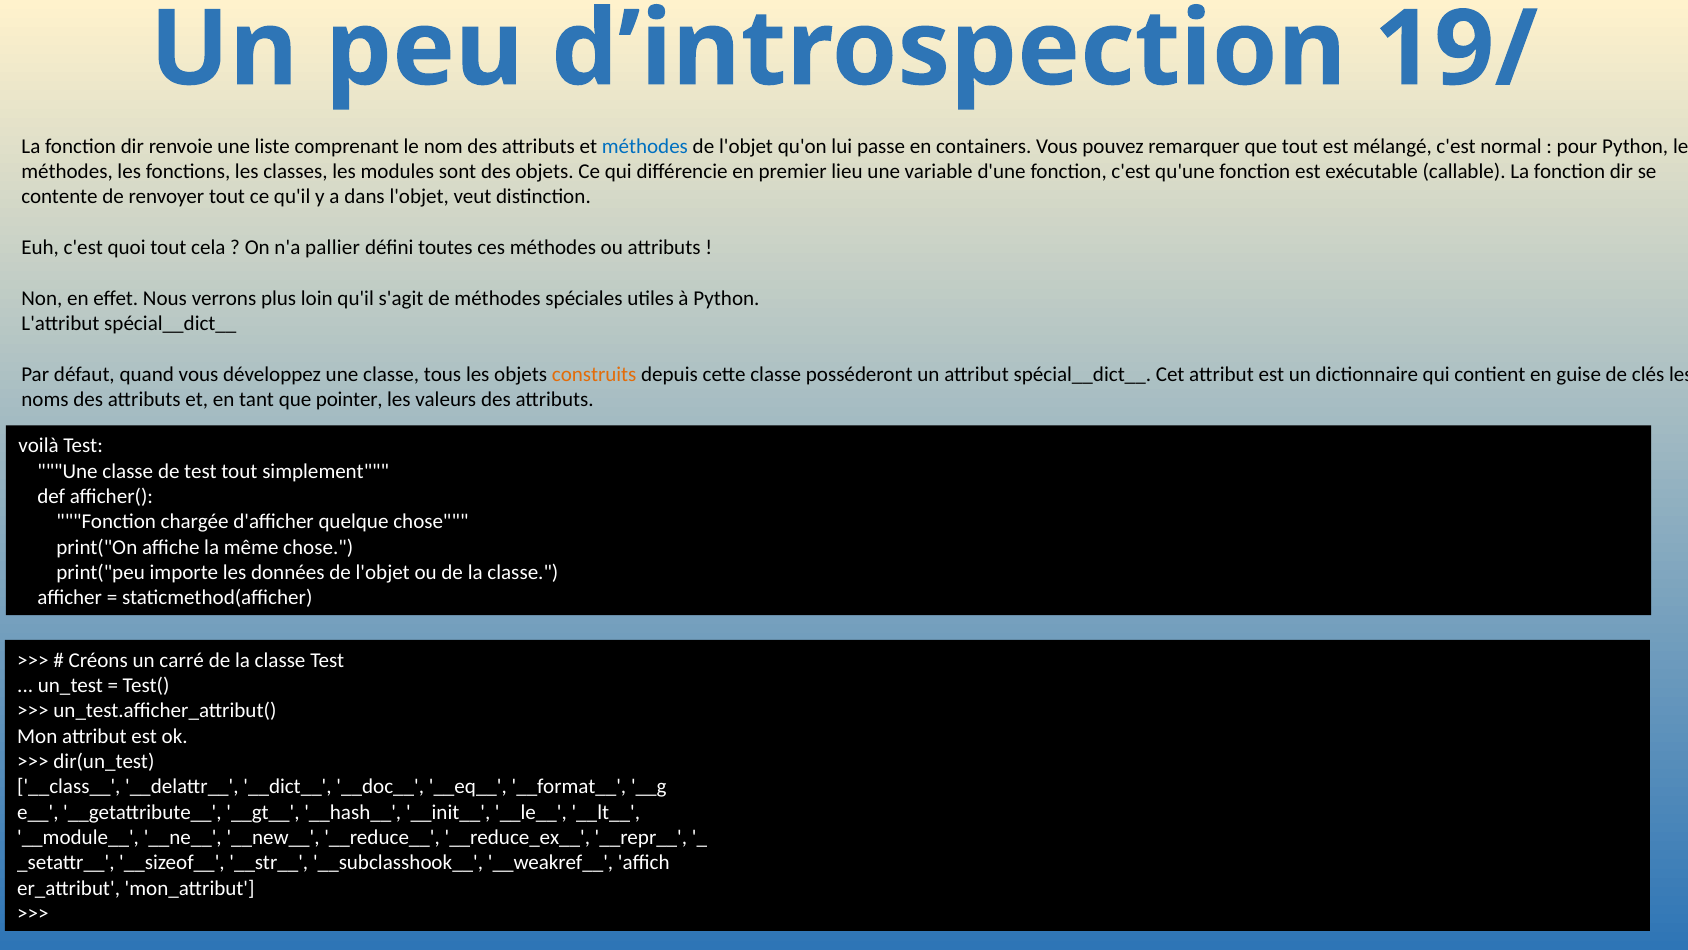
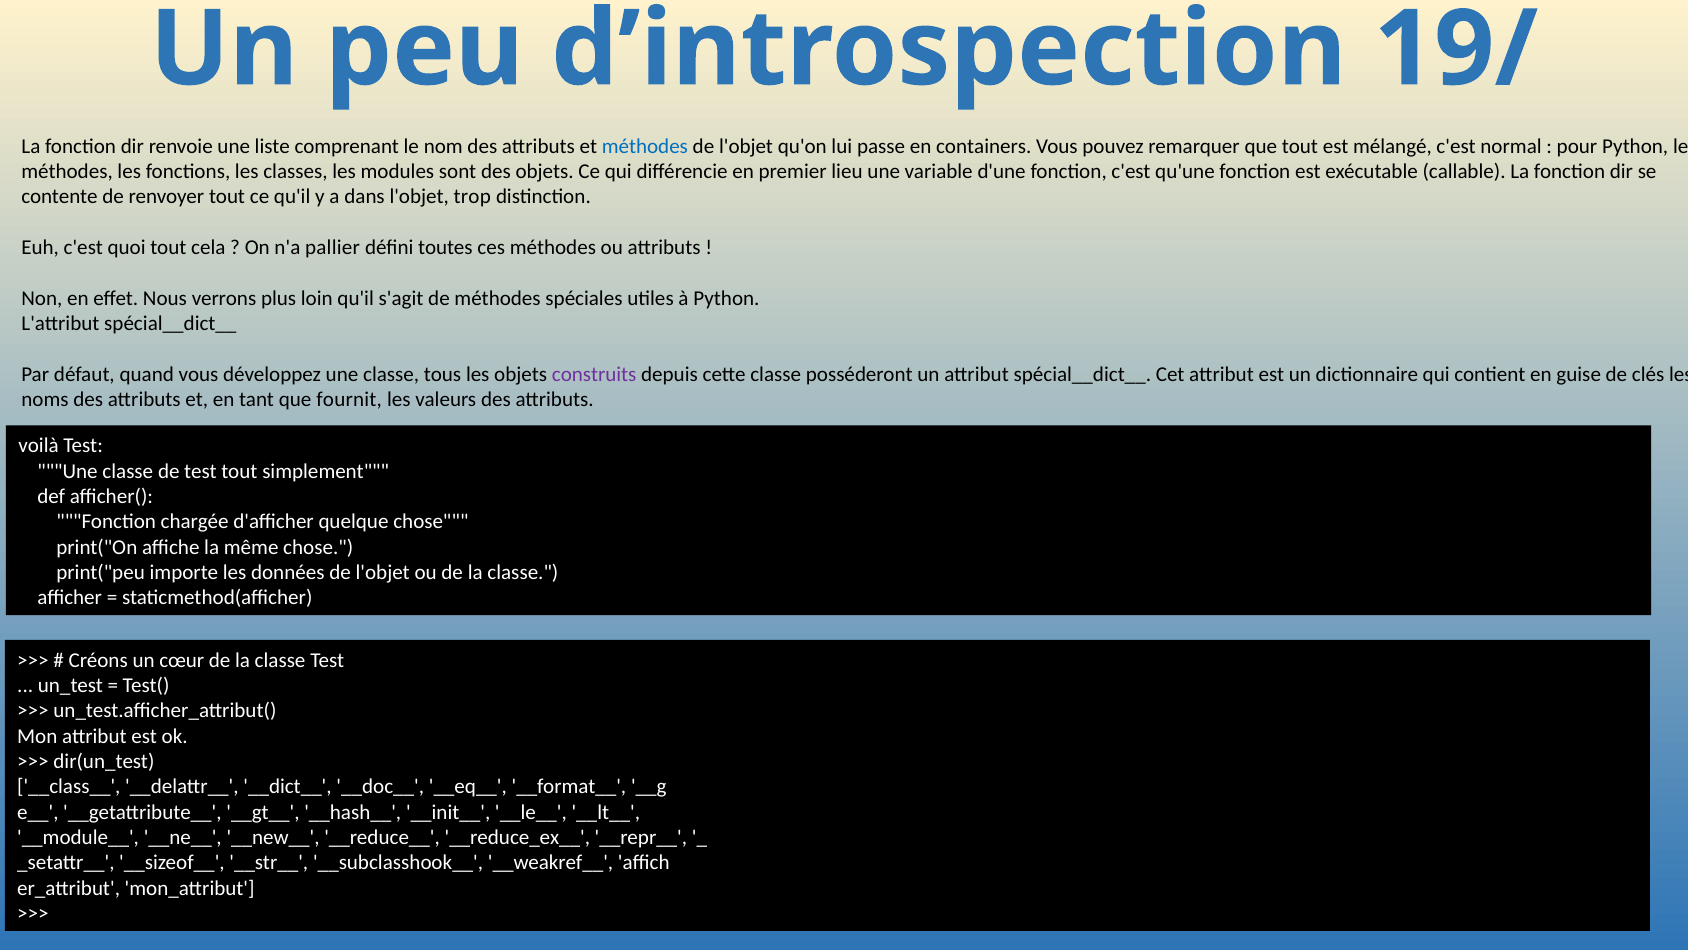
veut: veut -> trop
construits colour: orange -> purple
pointer: pointer -> fournit
carré: carré -> cœur
